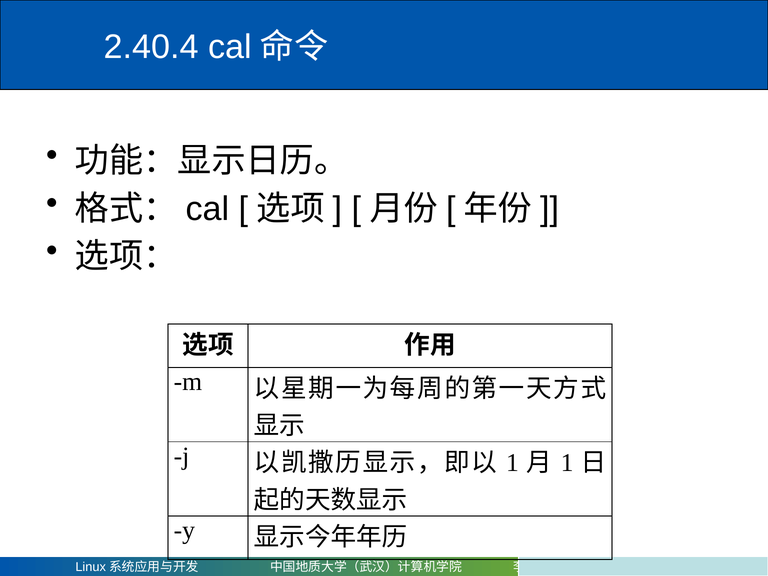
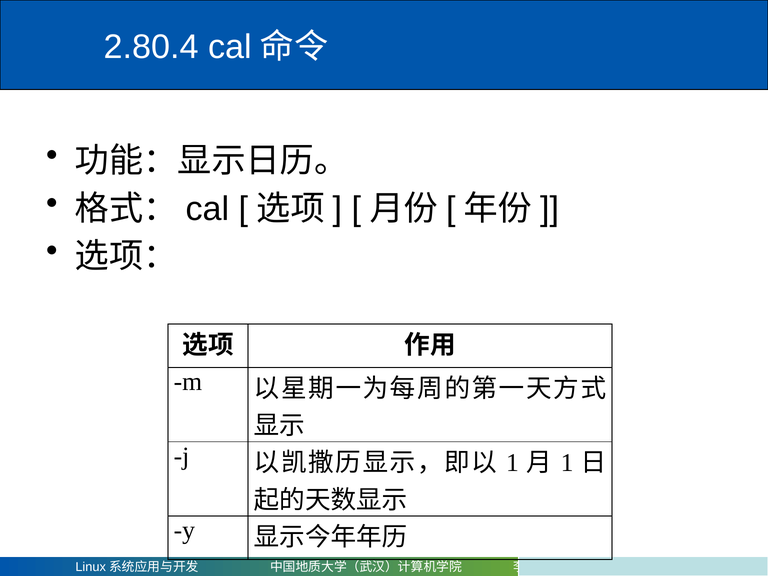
2.40.4: 2.40.4 -> 2.80.4
